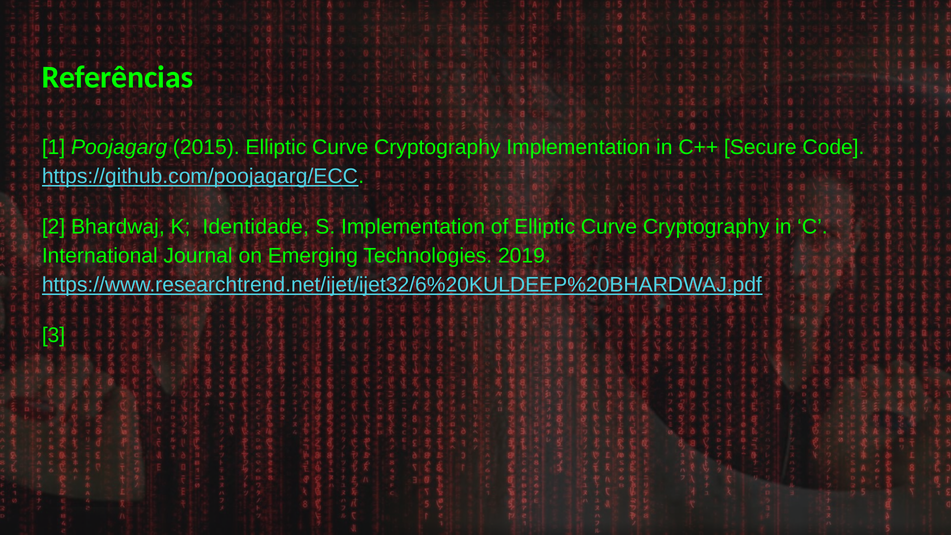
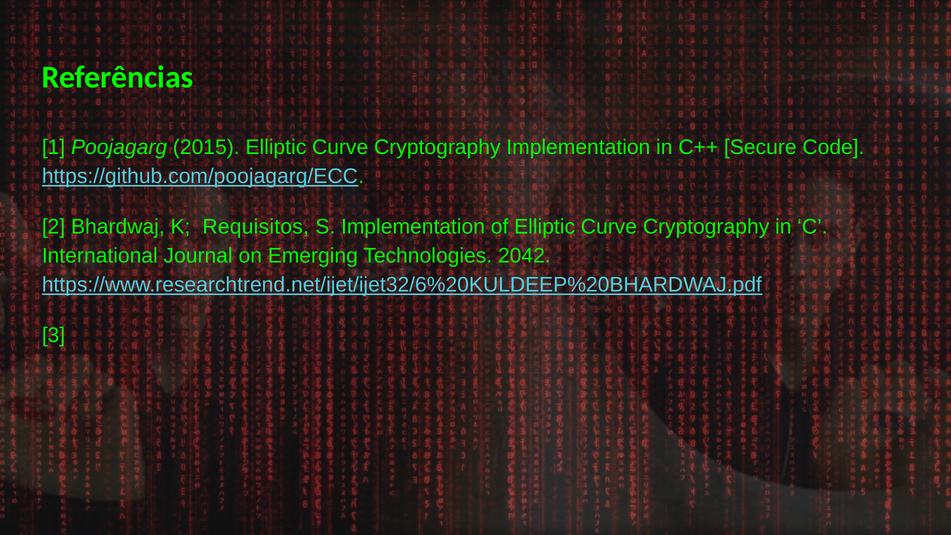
Identidade: Identidade -> Requisitos
2019: 2019 -> 2042
